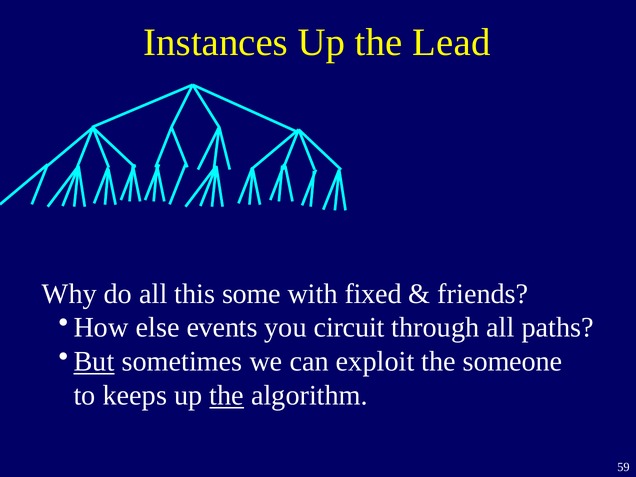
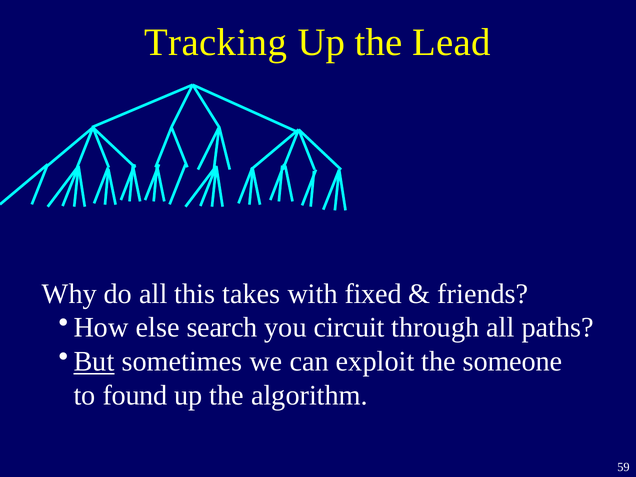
Instances: Instances -> Tracking
some: some -> takes
events: events -> search
keeps: keeps -> found
the at (227, 395) underline: present -> none
